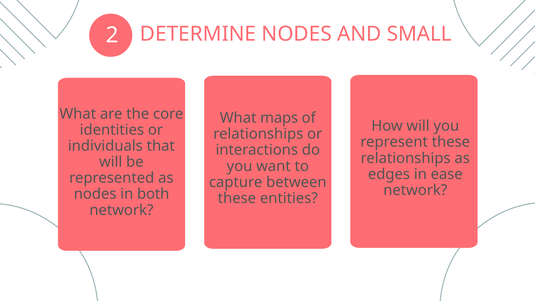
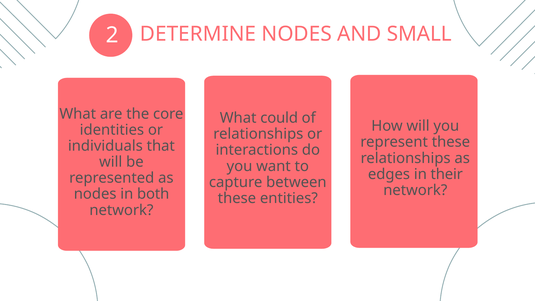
maps: maps -> could
ease: ease -> their
